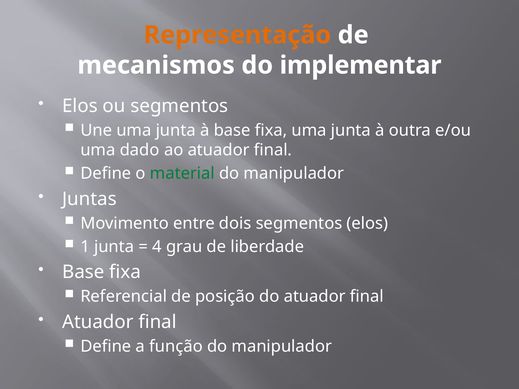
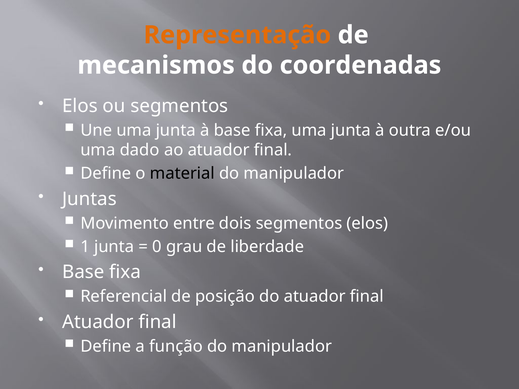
implementar: implementar -> coordenadas
material colour: green -> black
4: 4 -> 0
